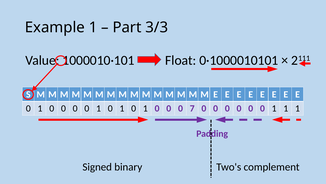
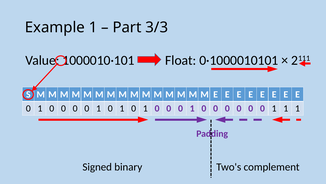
7 at (192, 108): 7 -> 1
